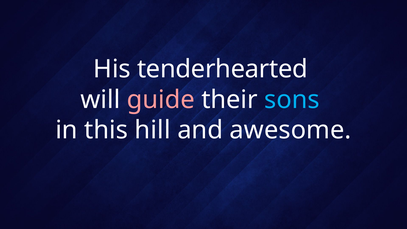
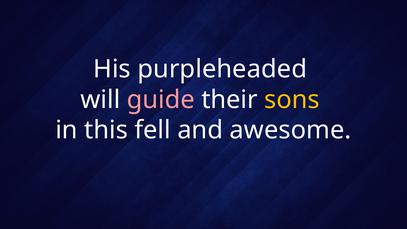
tenderhearted: tenderhearted -> purpleheaded
sons colour: light blue -> yellow
hill: hill -> fell
